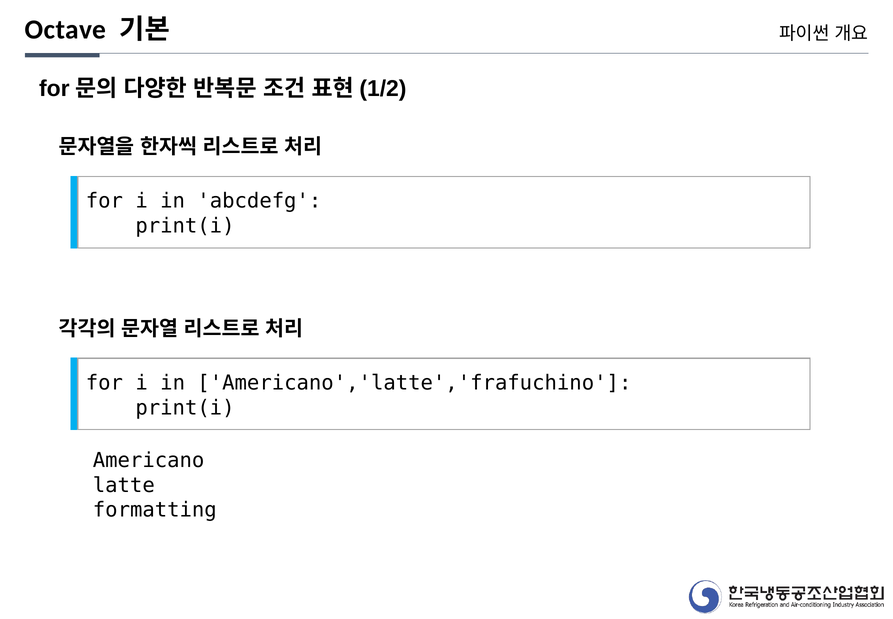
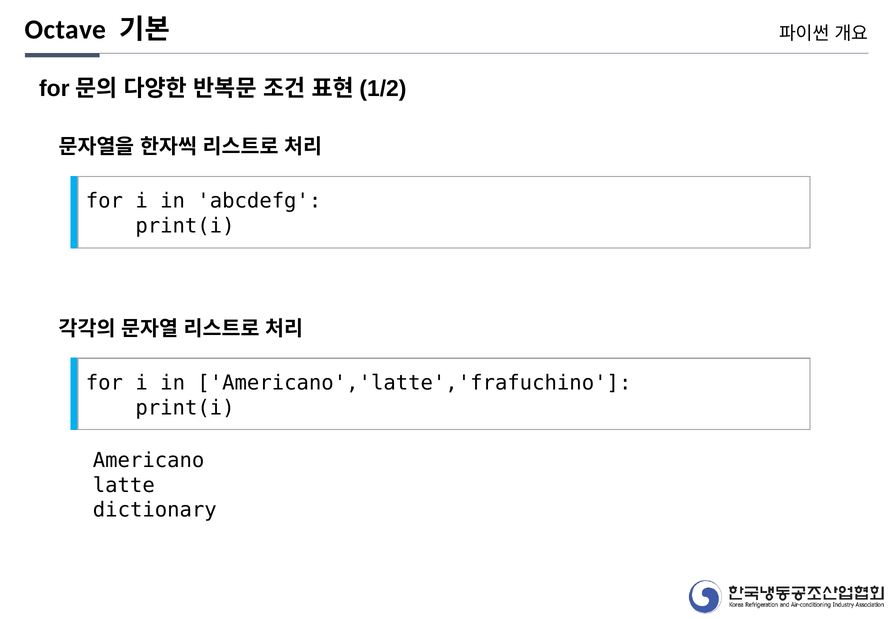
formatting: formatting -> dictionary
